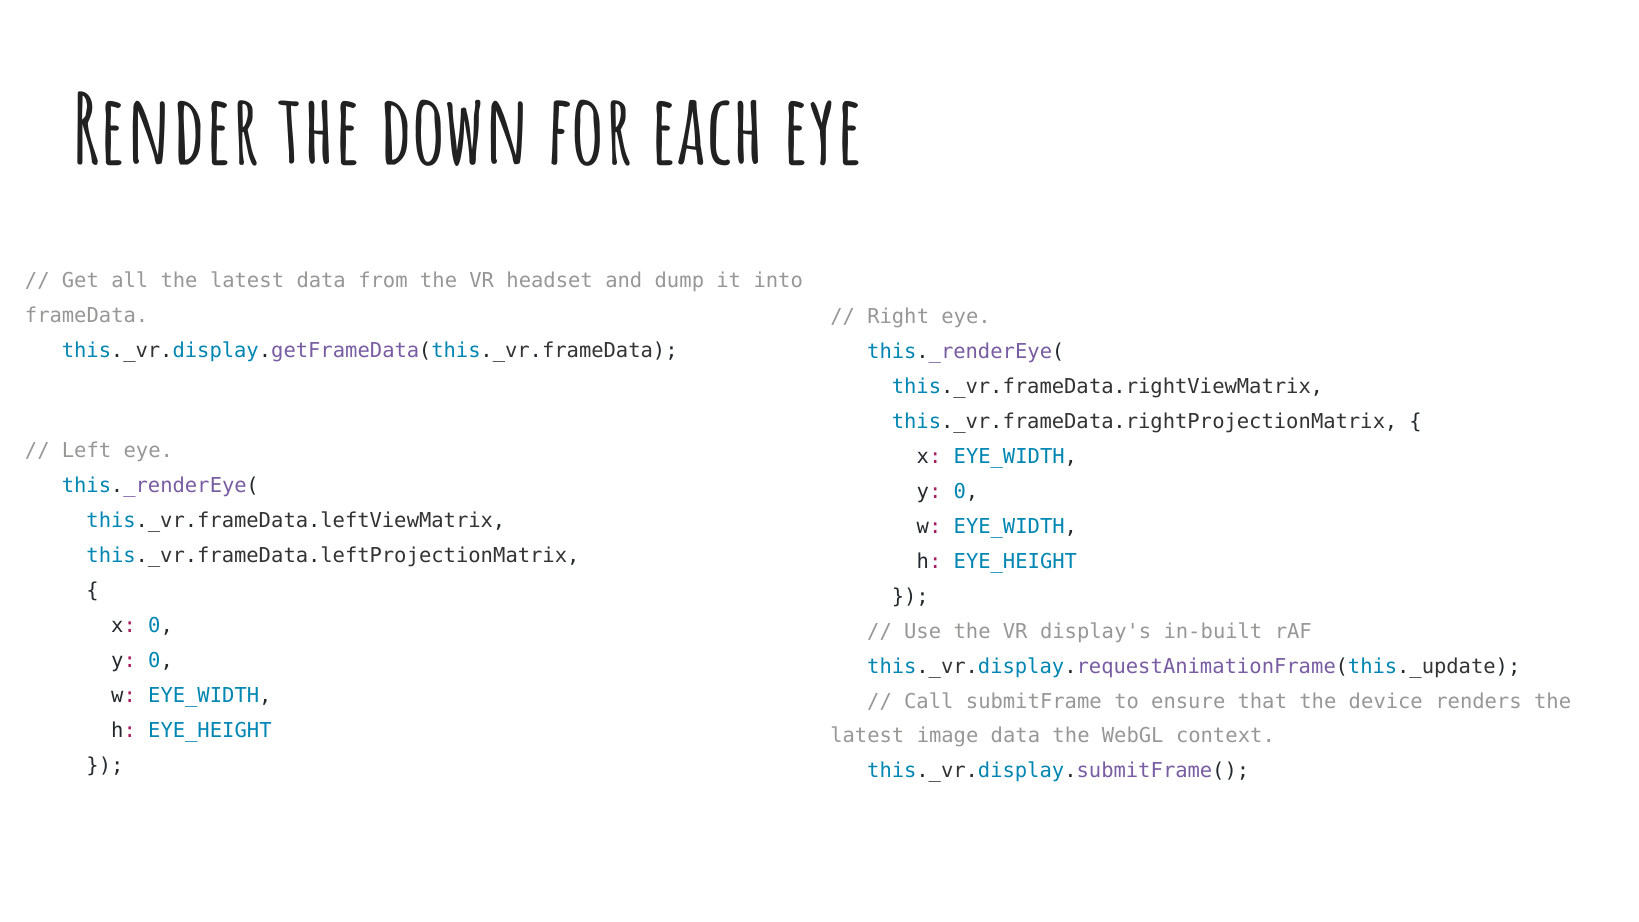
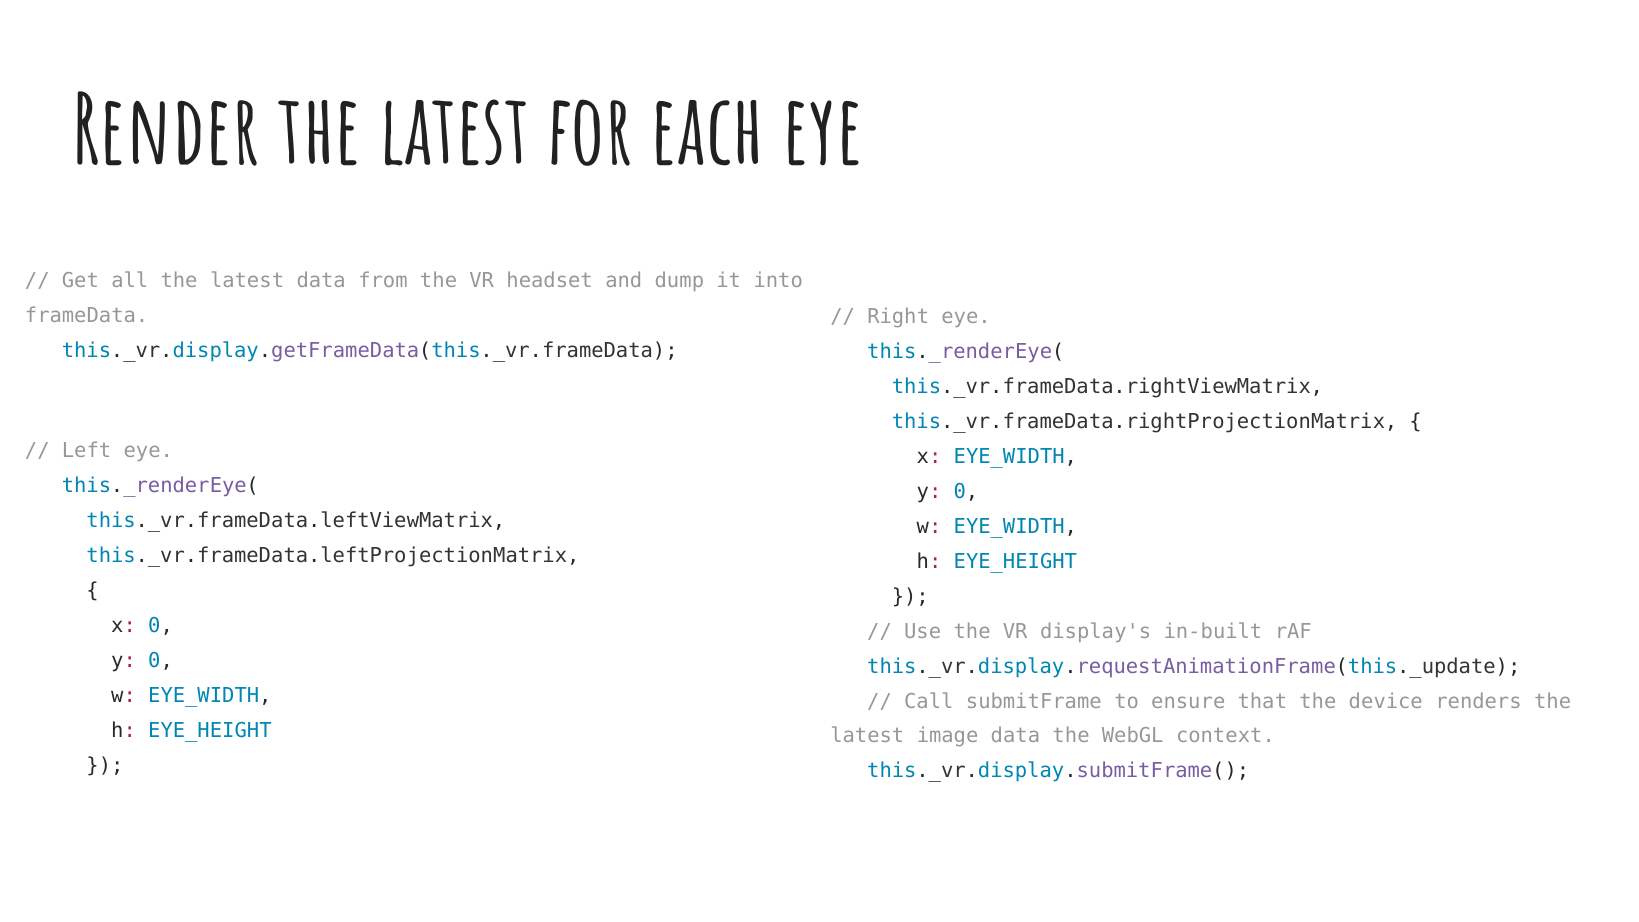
Render the down: down -> latest
